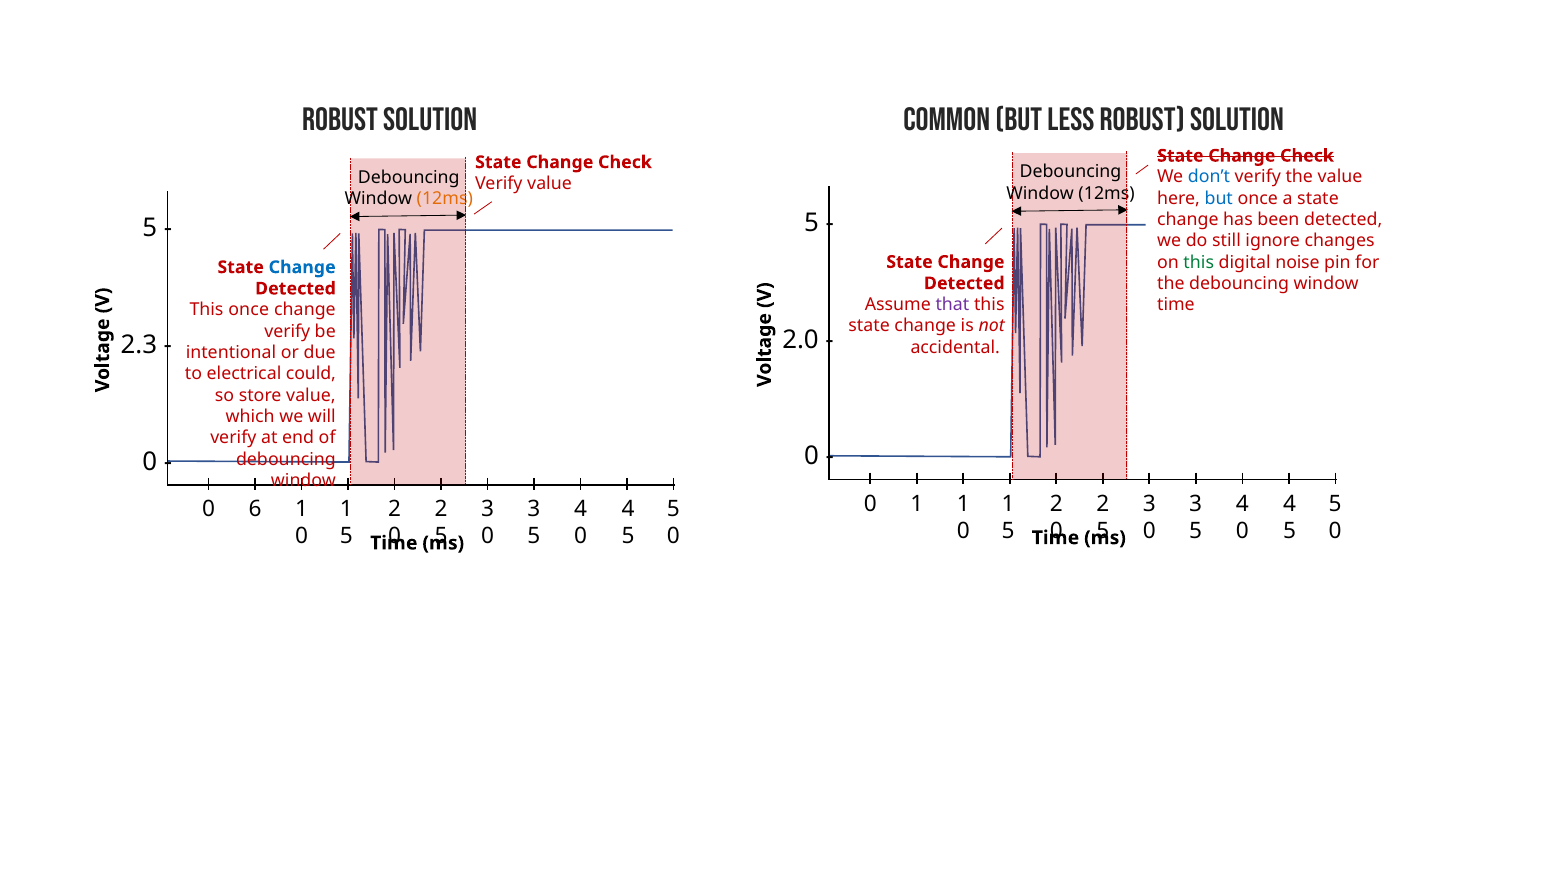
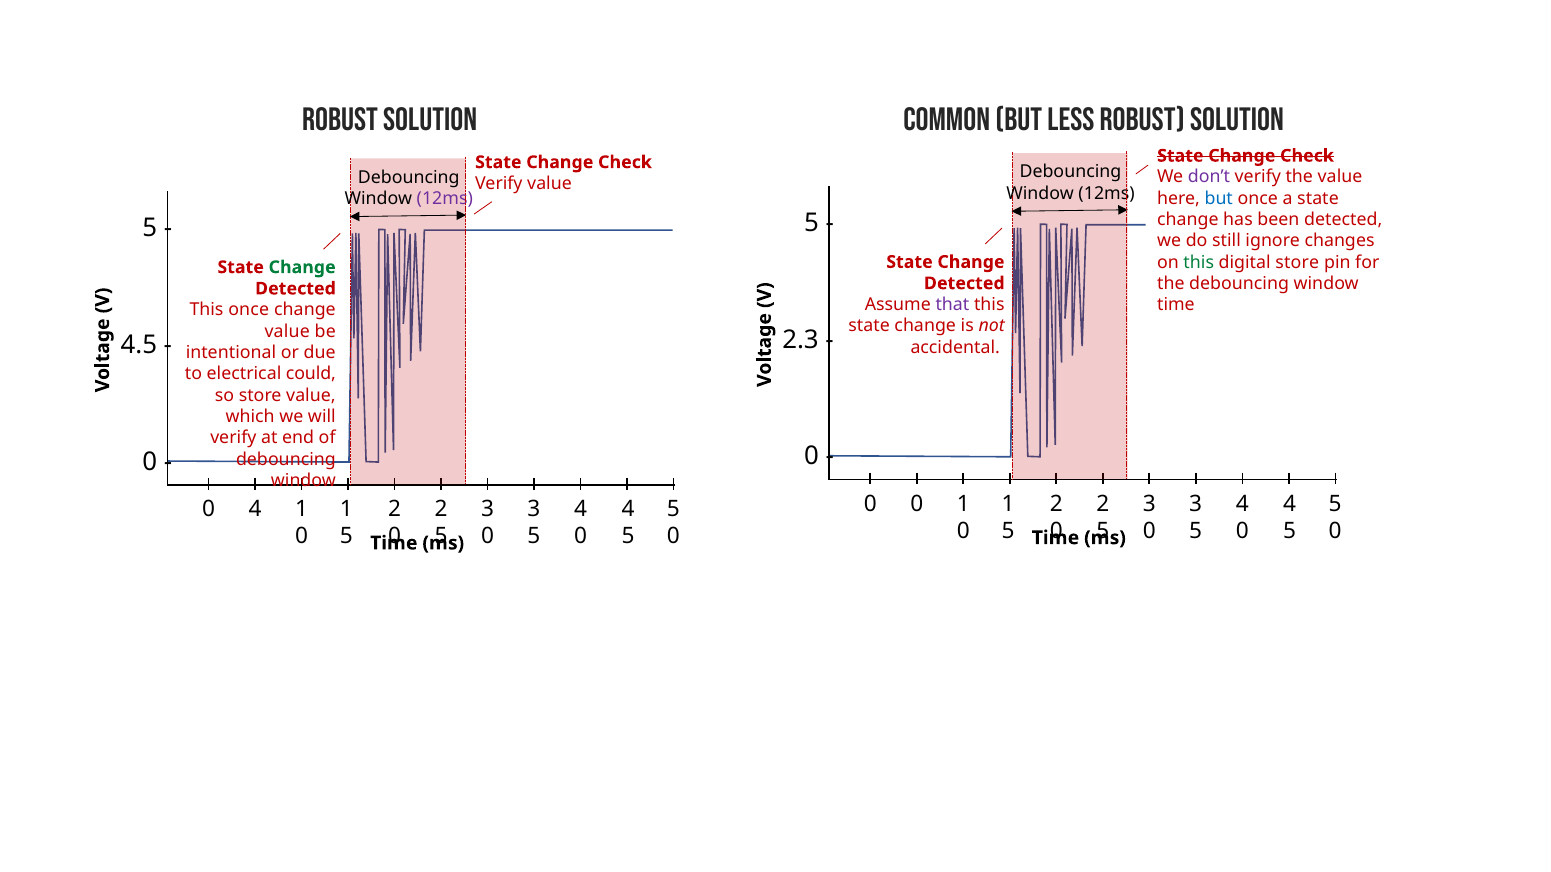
don’t colour: blue -> purple
12ms at (445, 199) colour: orange -> purple
digital noise: noise -> store
Change at (302, 267) colour: blue -> green
verify at (287, 331): verify -> value
2.0: 2.0 -> 2.3
2.3: 2.3 -> 4.5
1 at (917, 504): 1 -> 0
6 at (255, 510): 6 -> 4
